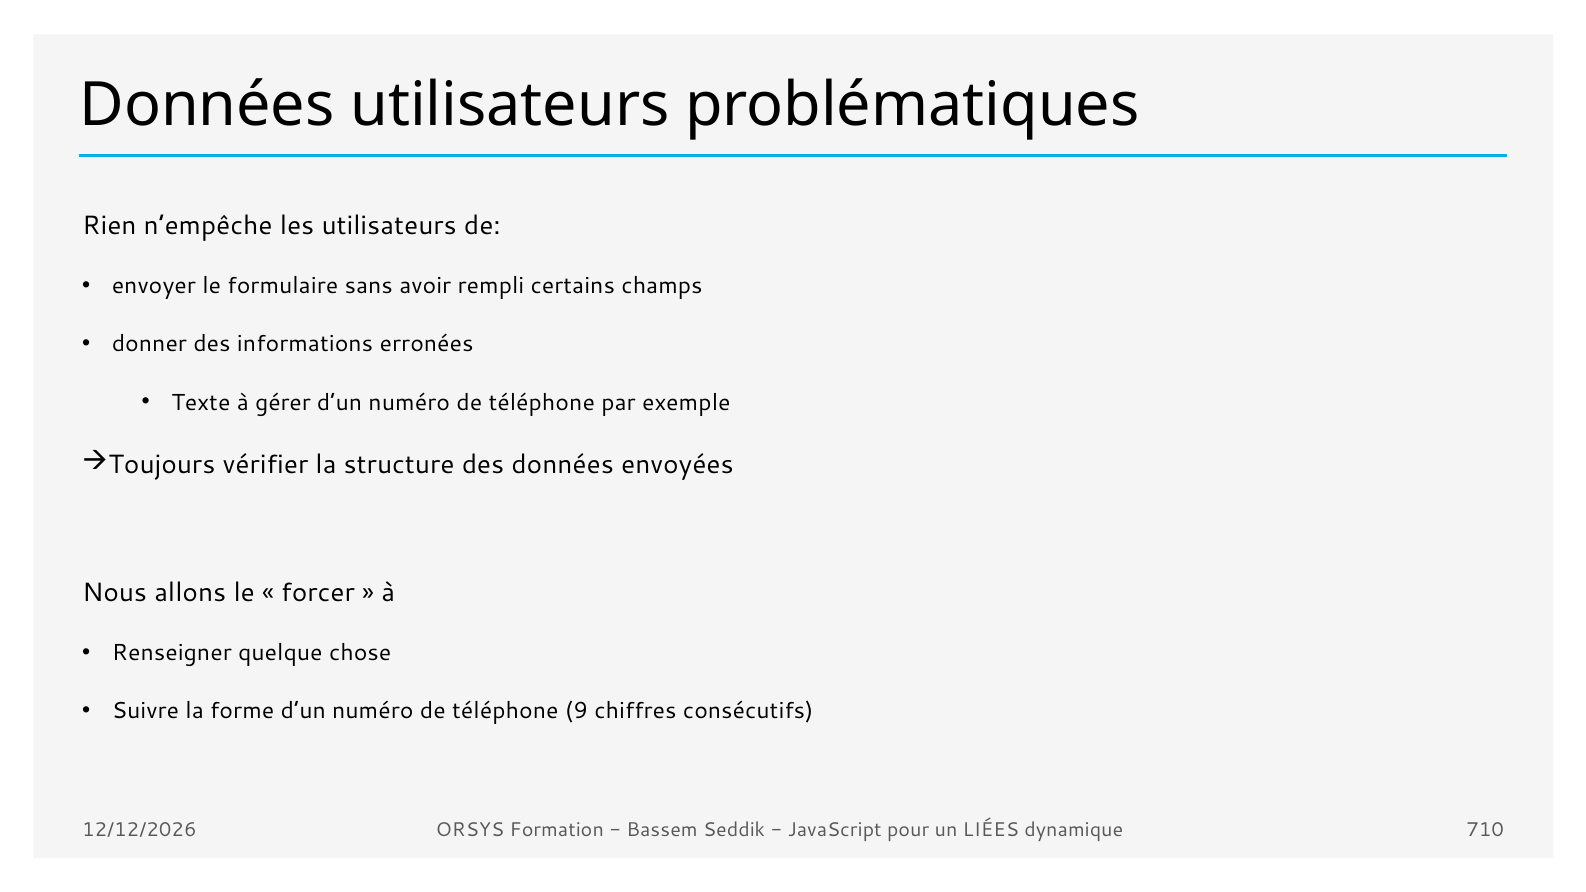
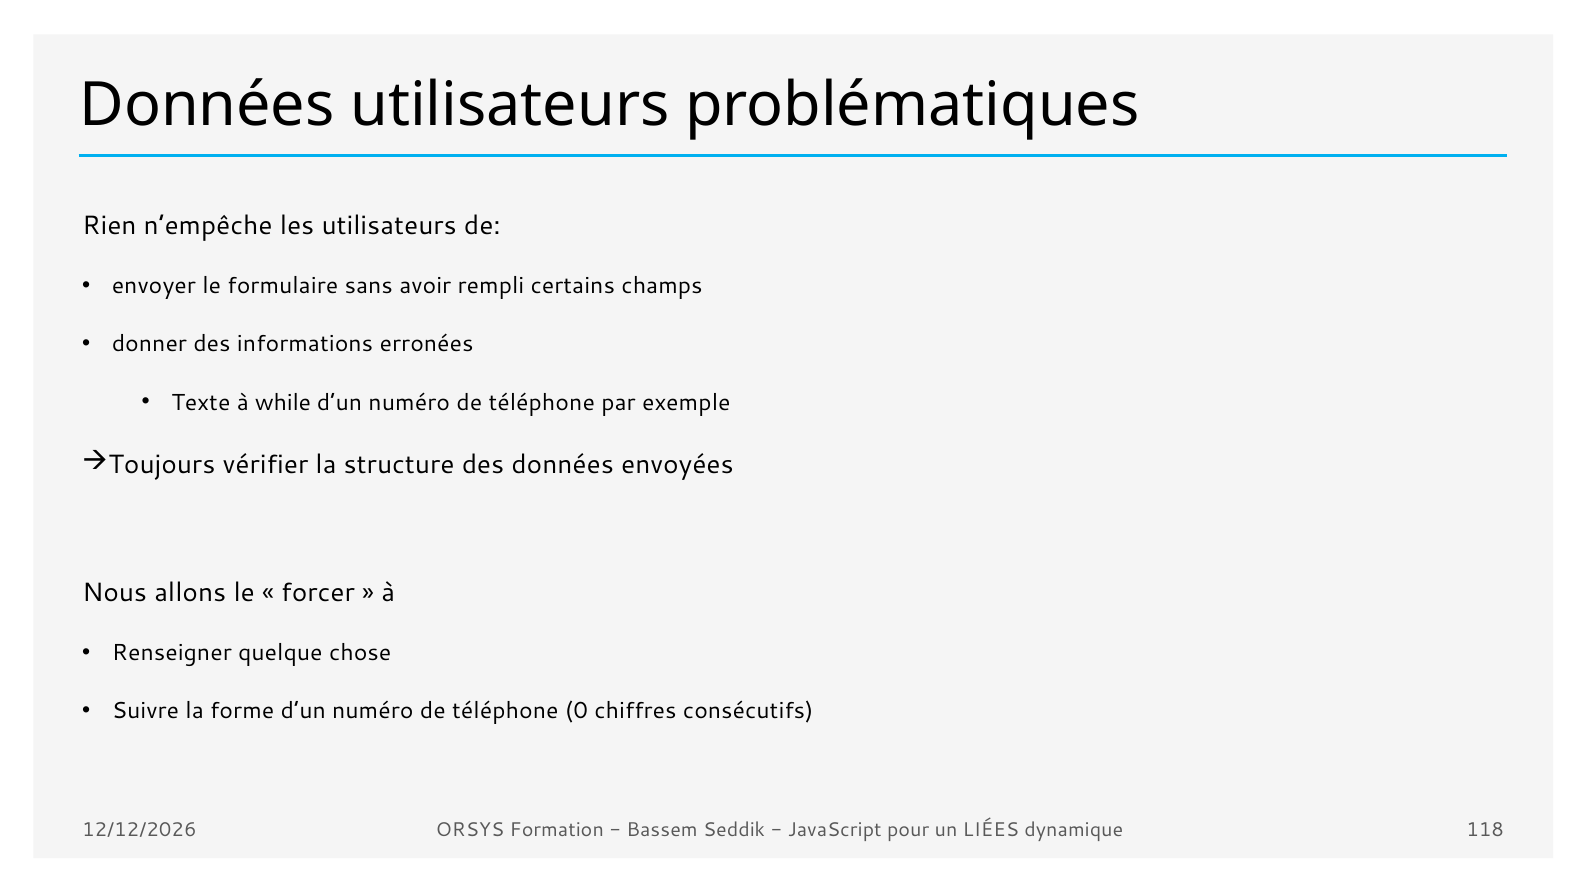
gérer: gérer -> while
9: 9 -> 0
710: 710 -> 118
